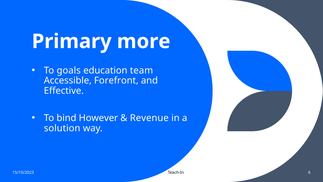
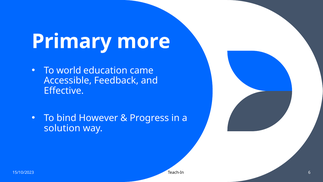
goals: goals -> world
team: team -> came
Forefront: Forefront -> Feedback
Revenue: Revenue -> Progress
